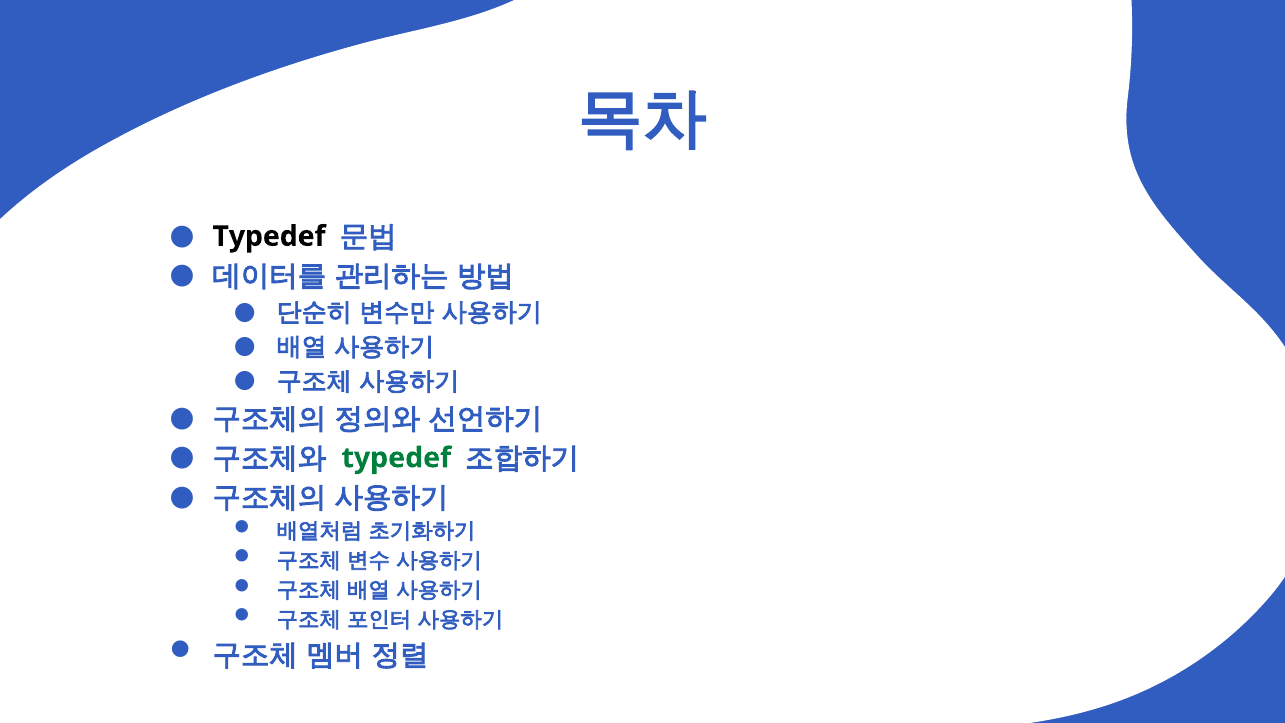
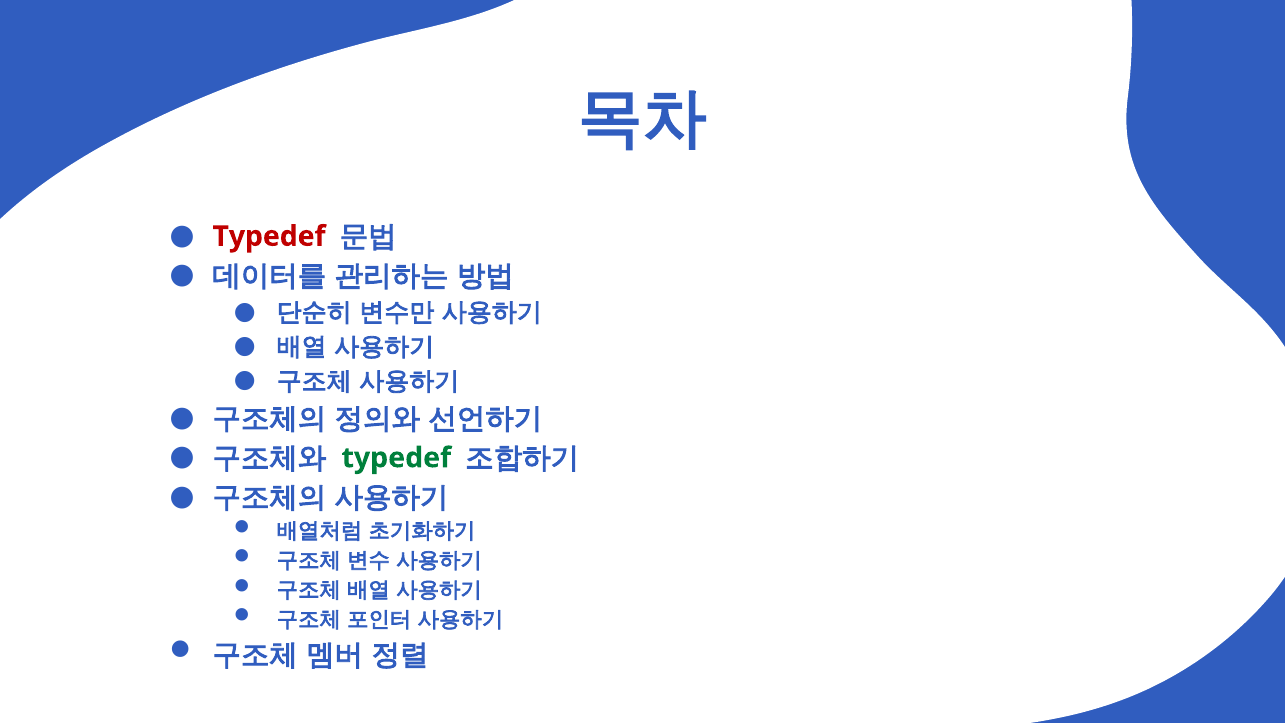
Typedef at (269, 236) colour: black -> red
